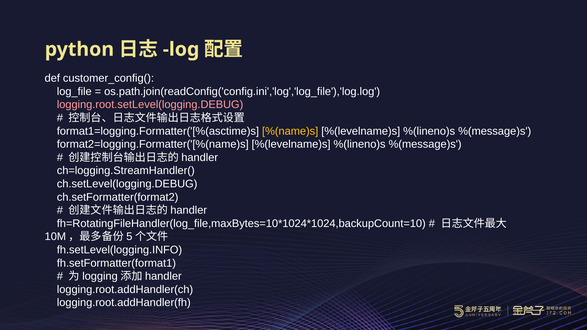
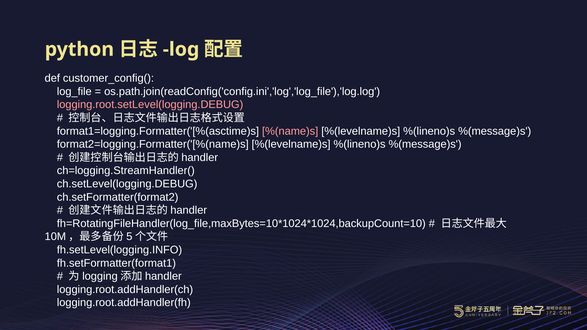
%(name)s colour: yellow -> pink
